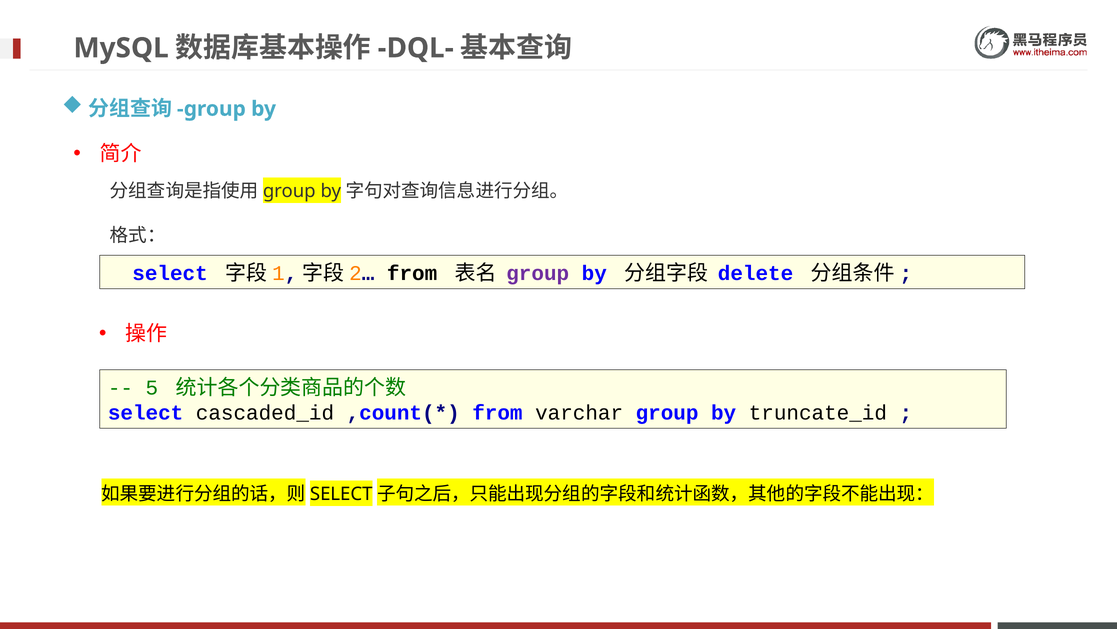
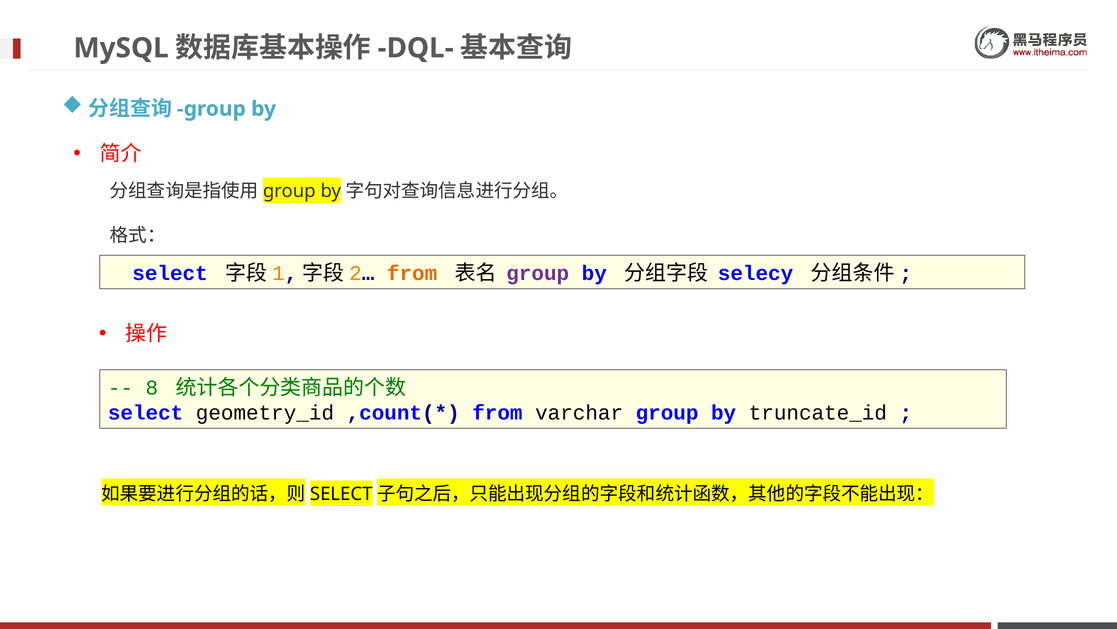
from at (412, 273) colour: black -> orange
delete: delete -> selecy
5: 5 -> 8
cascaded_id: cascaded_id -> geometry_id
